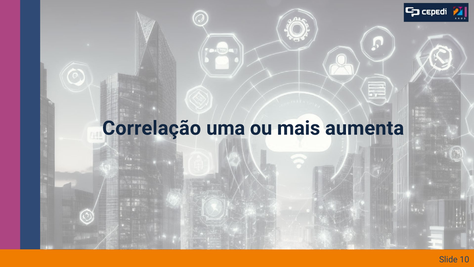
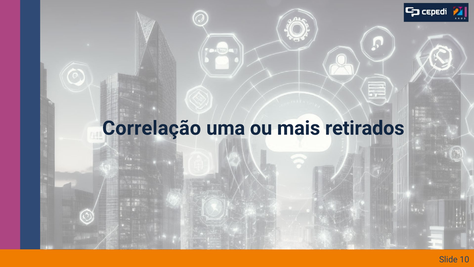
aumenta: aumenta -> retirados
